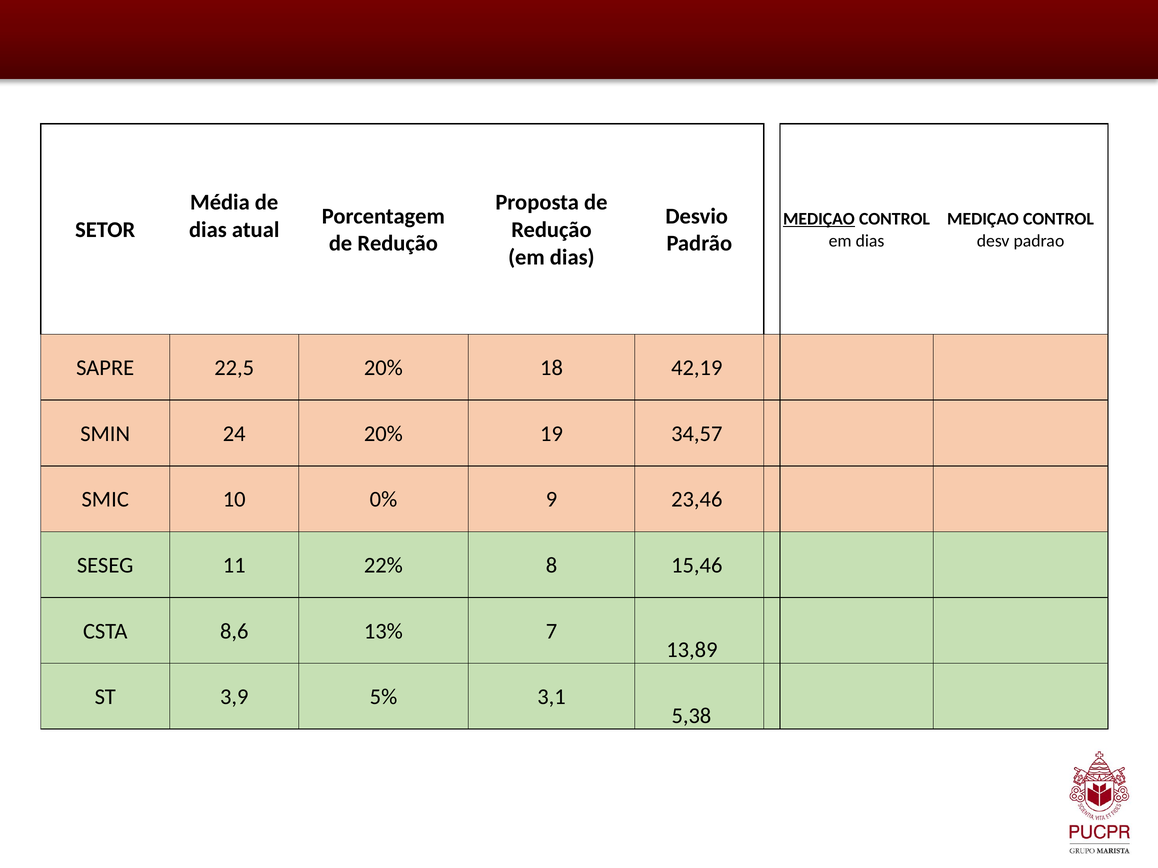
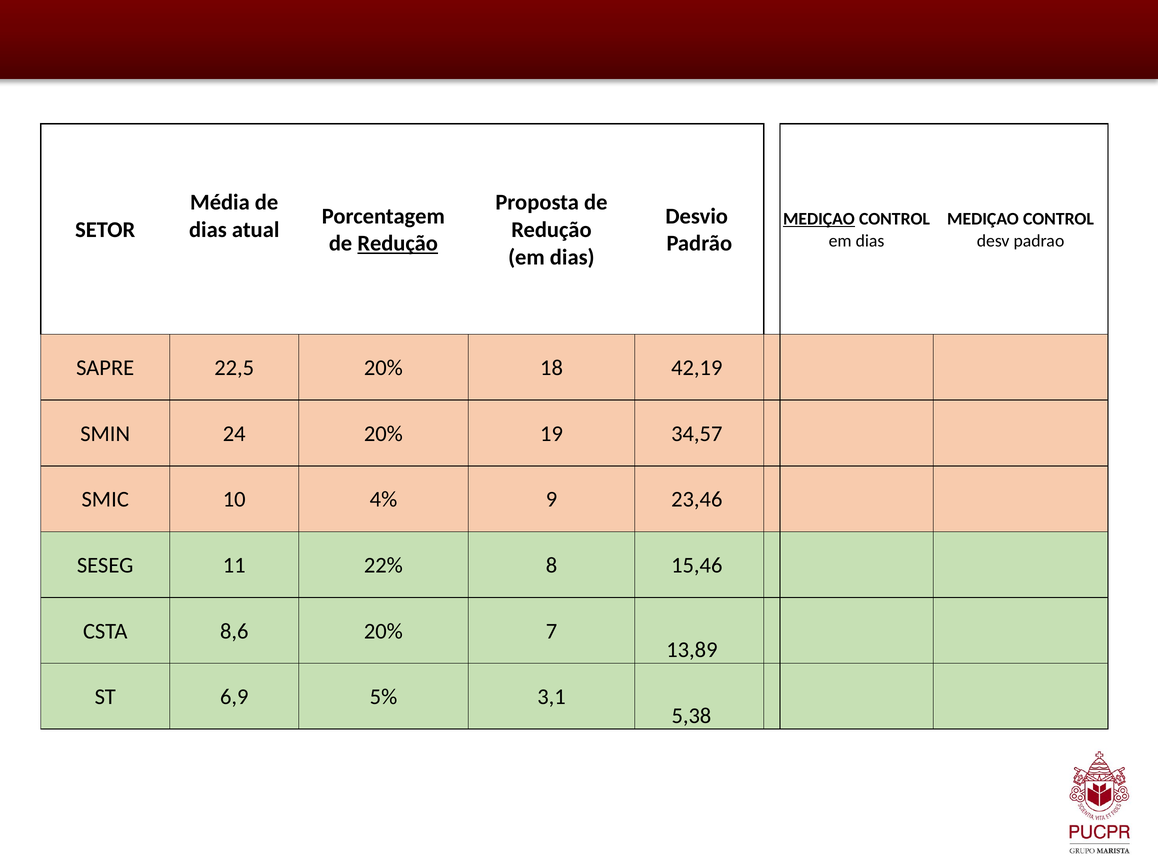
Redução at (398, 244) underline: none -> present
0%: 0% -> 4%
8,6 13%: 13% -> 20%
3,9: 3,9 -> 6,9
